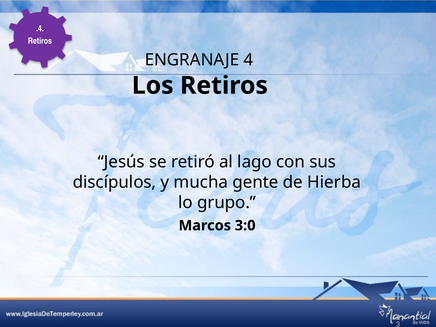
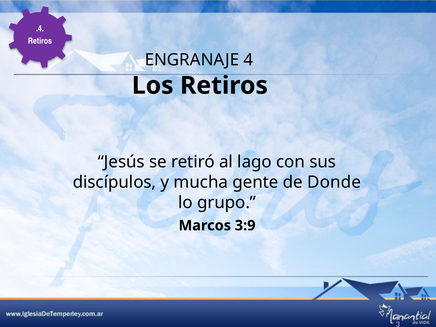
Hierba: Hierba -> Donde
3:0: 3:0 -> 3:9
